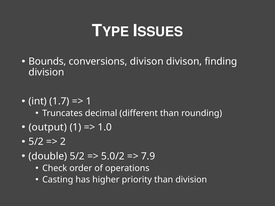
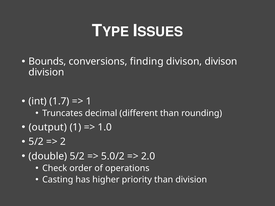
conversions divison: divison -> finding
divison finding: finding -> divison
7.9: 7.9 -> 2.0
